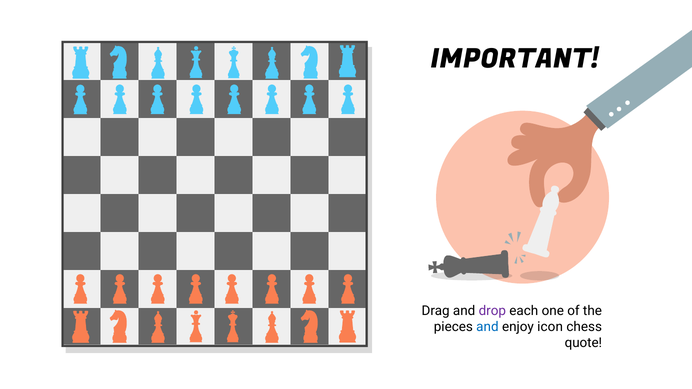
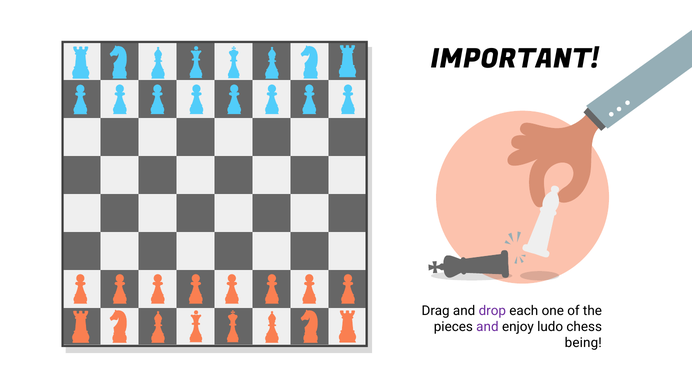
and at (487, 327) colour: blue -> purple
icon: icon -> ludo
quote: quote -> being
